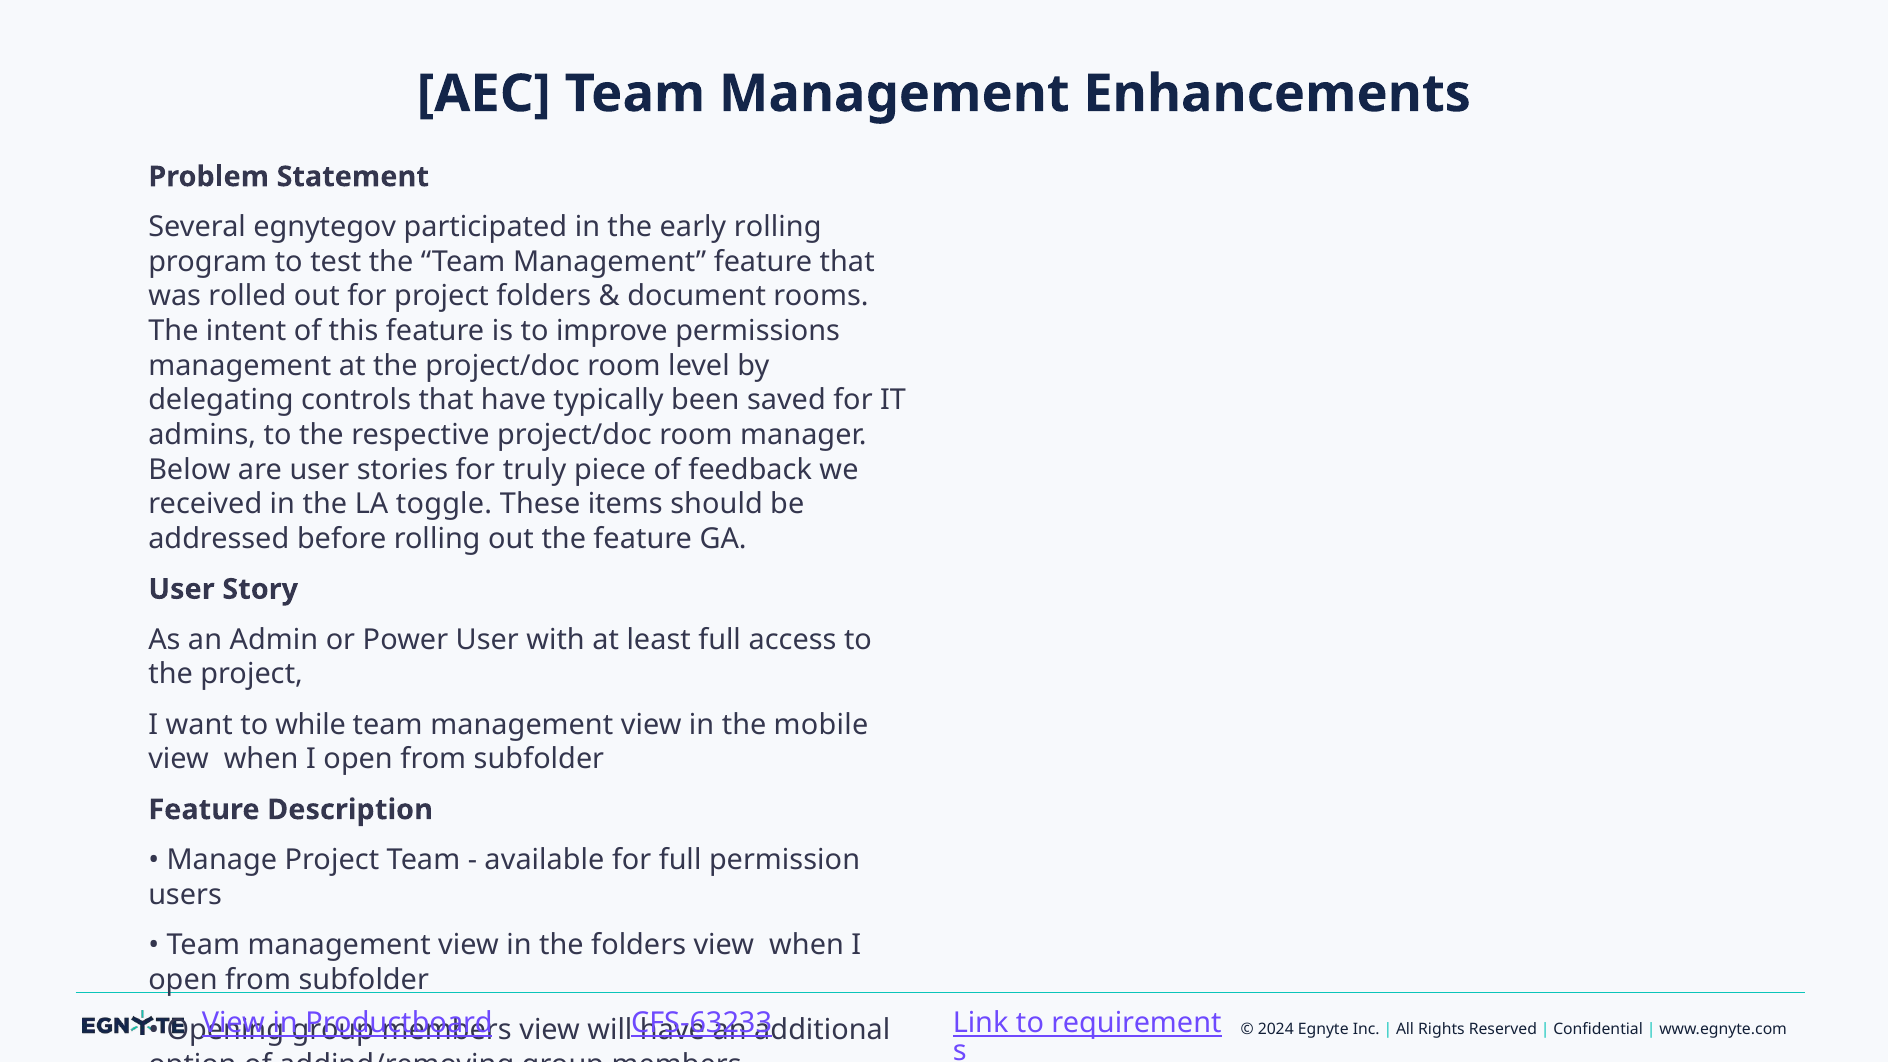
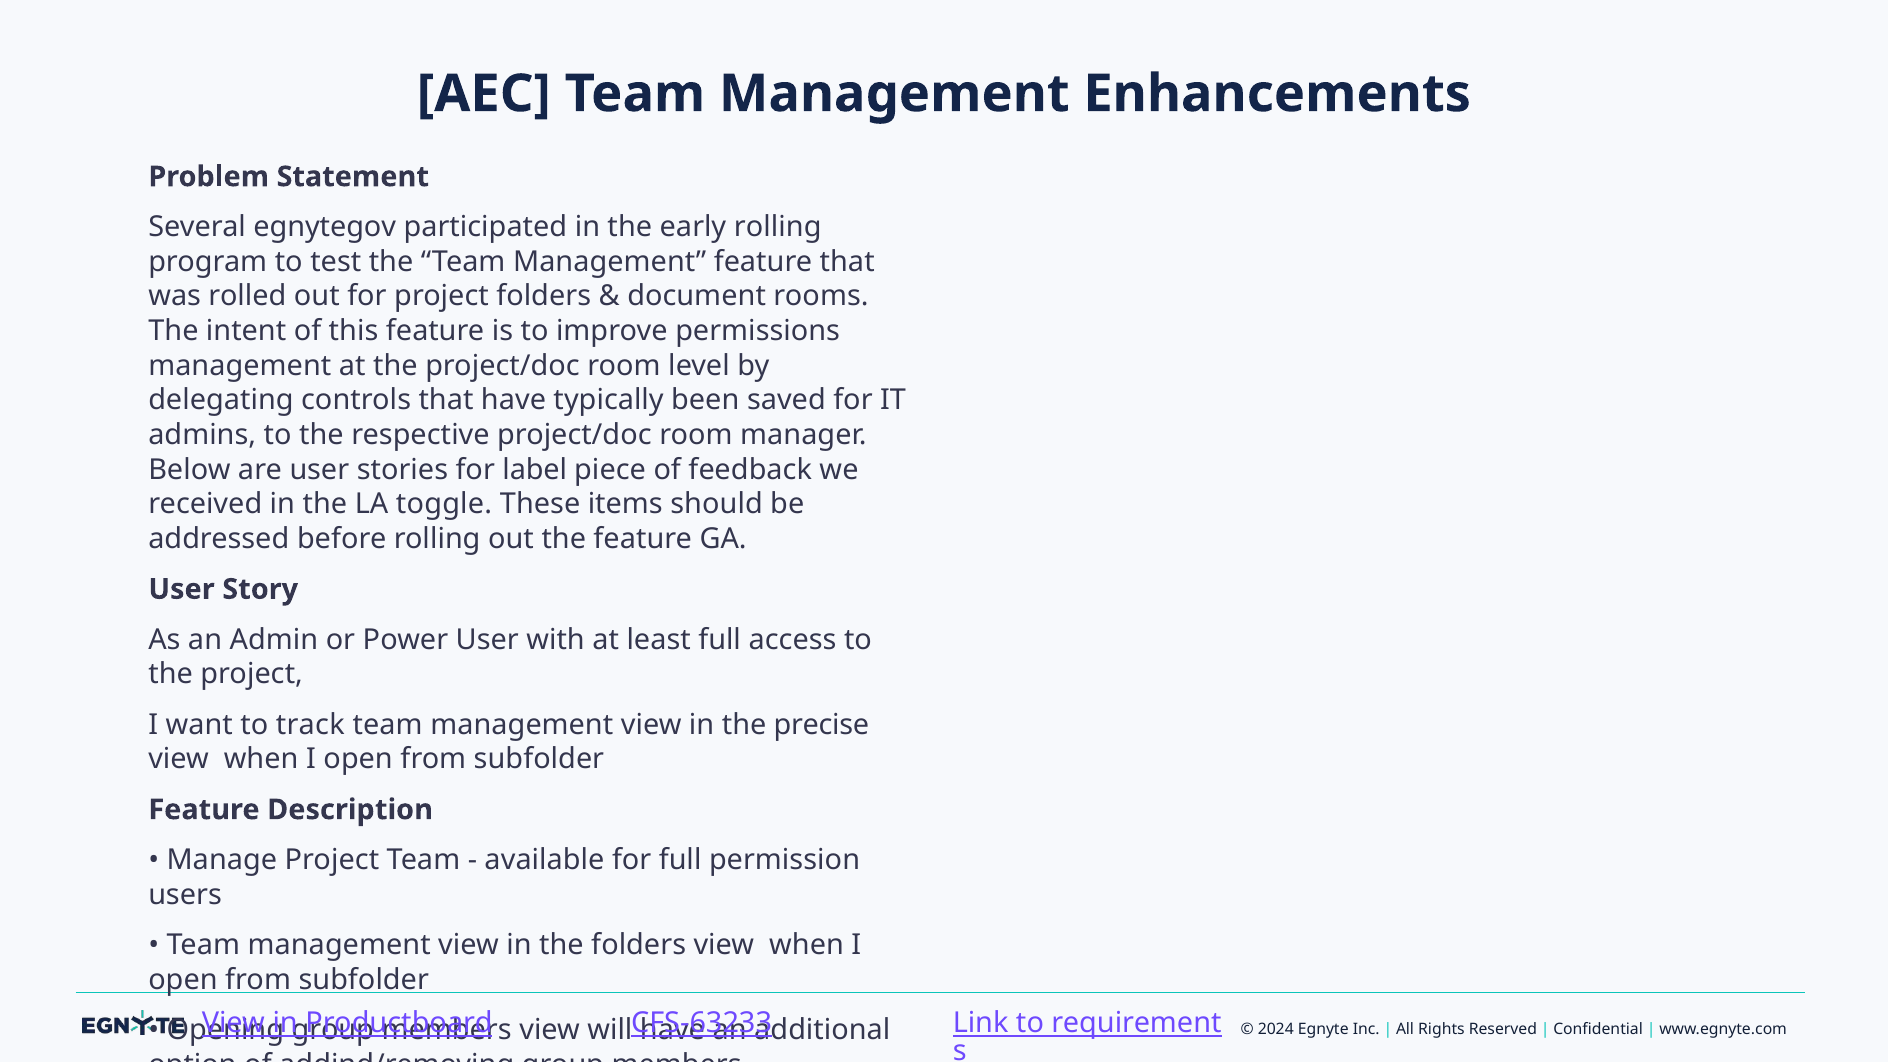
truly: truly -> label
while: while -> track
mobile: mobile -> precise
